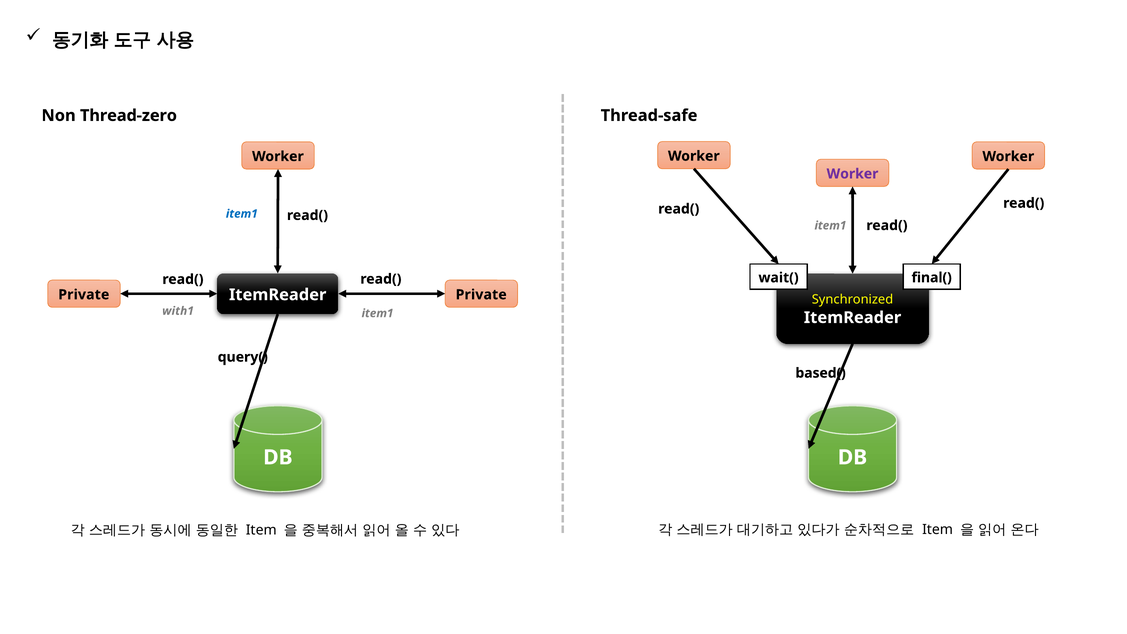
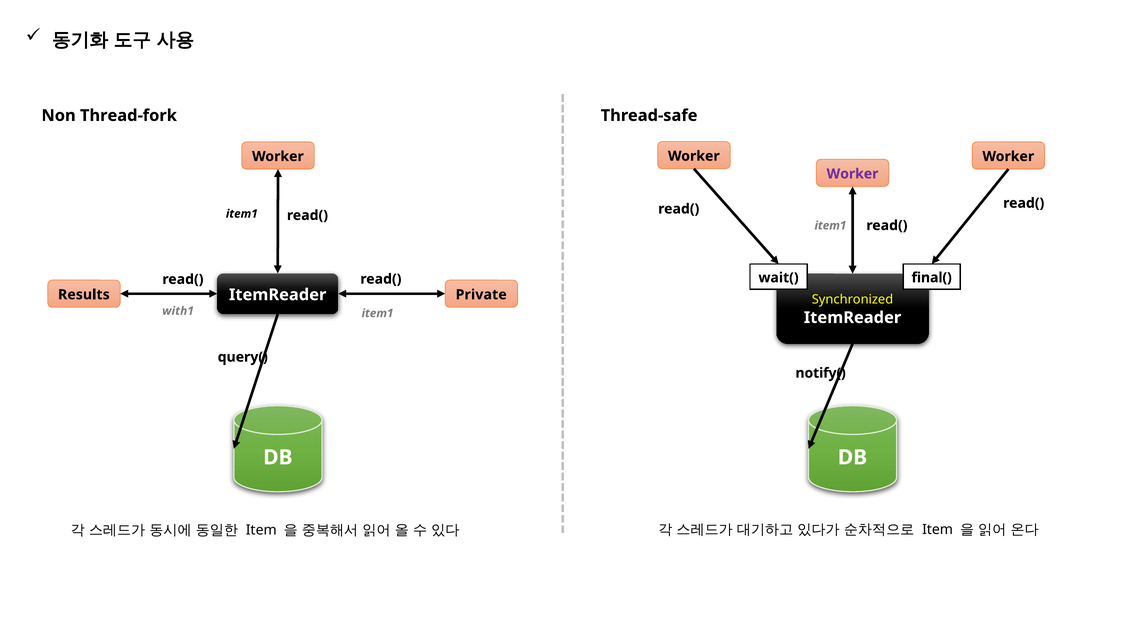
Thread-zero: Thread-zero -> Thread-fork
item1 at (242, 214) colour: blue -> black
Private at (84, 295): Private -> Results
based(: based( -> notify(
